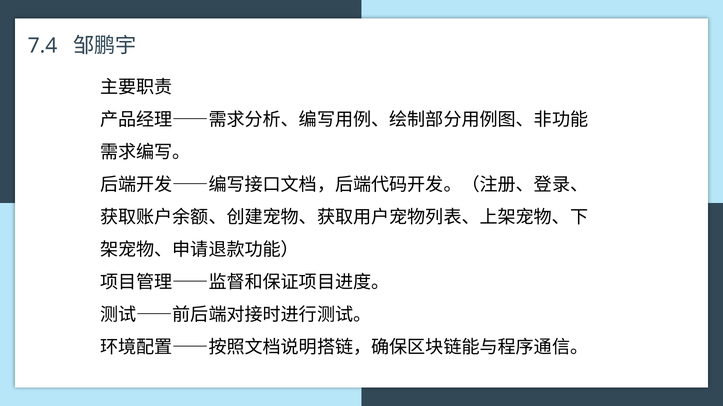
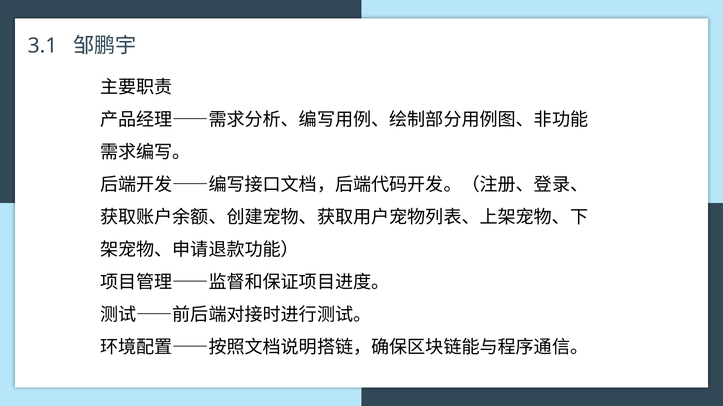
7.4: 7.4 -> 3.1
